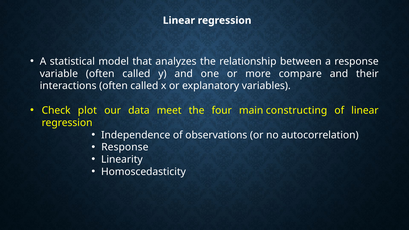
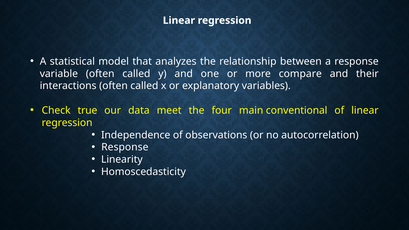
plot: plot -> true
constructing: constructing -> conventional
